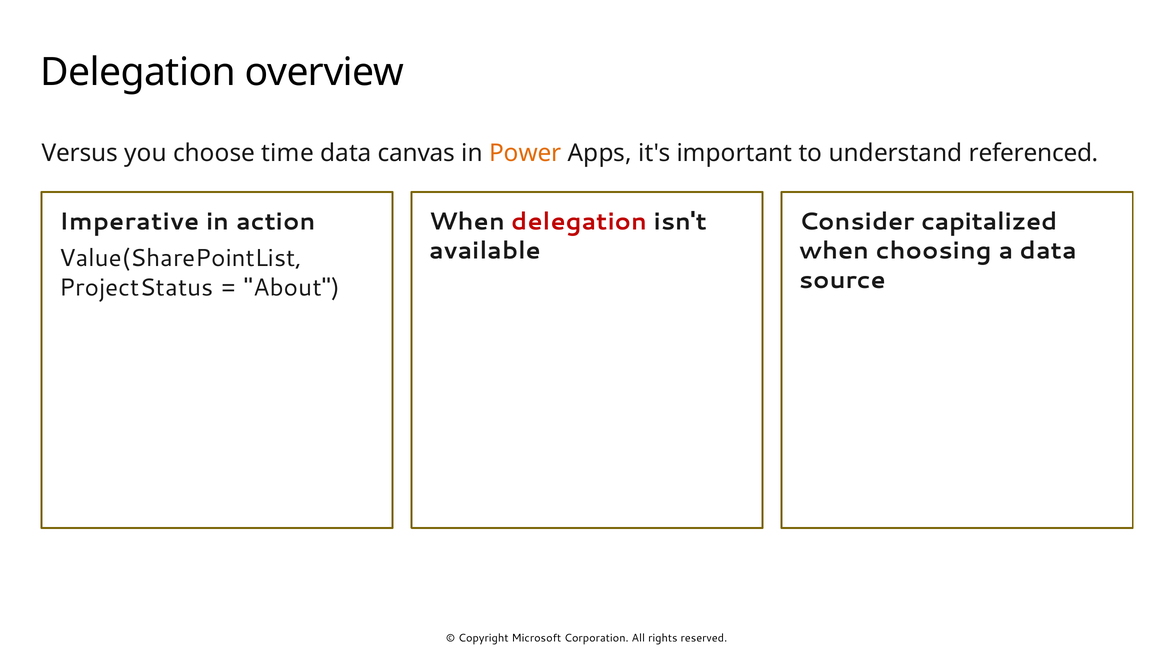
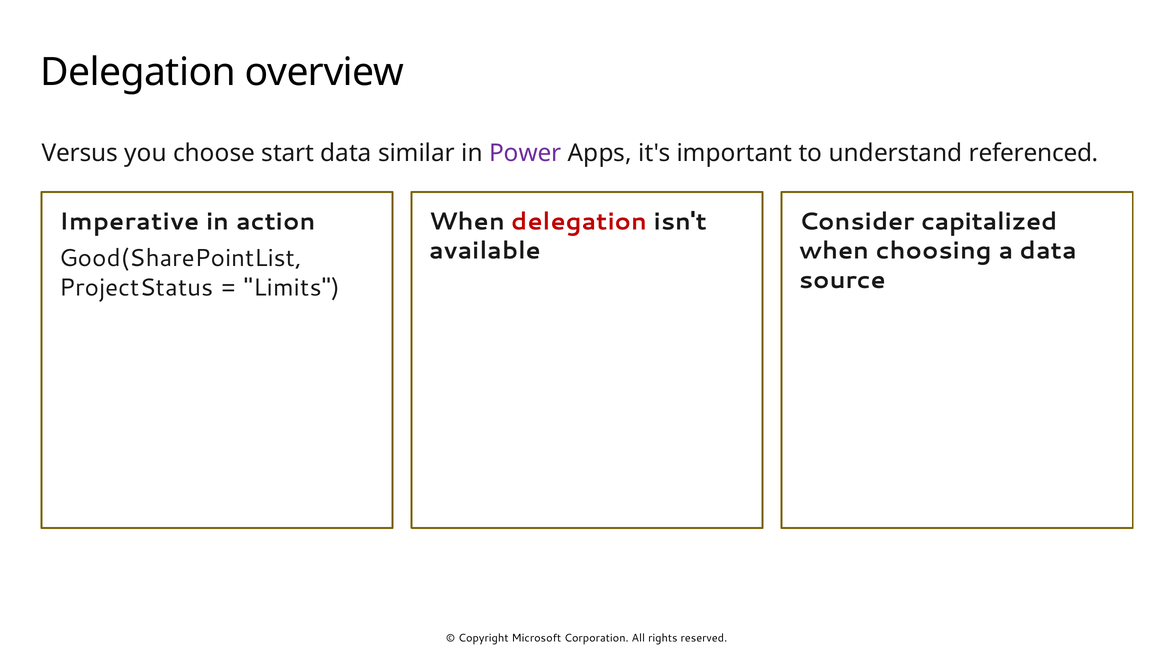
time: time -> start
canvas: canvas -> similar
Power colour: orange -> purple
Value(SharePointList: Value(SharePointList -> Good(SharePointList
About: About -> Limits
